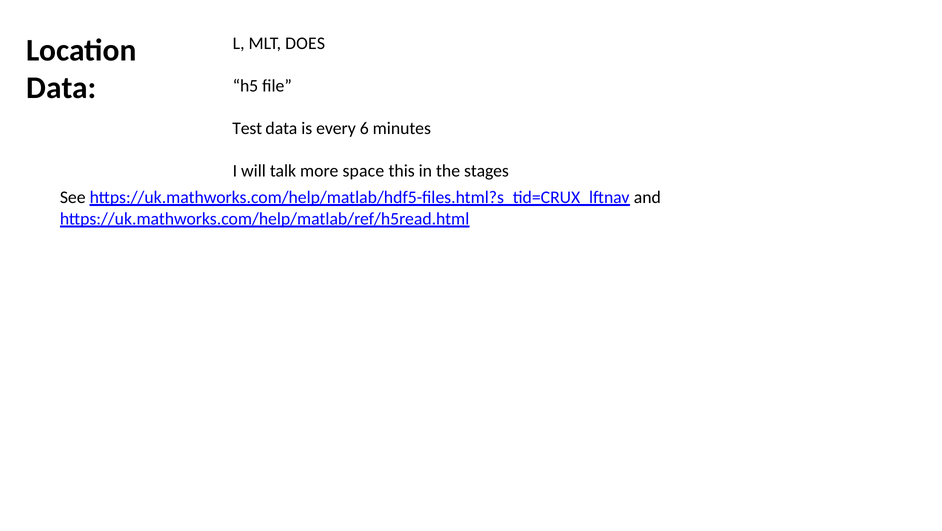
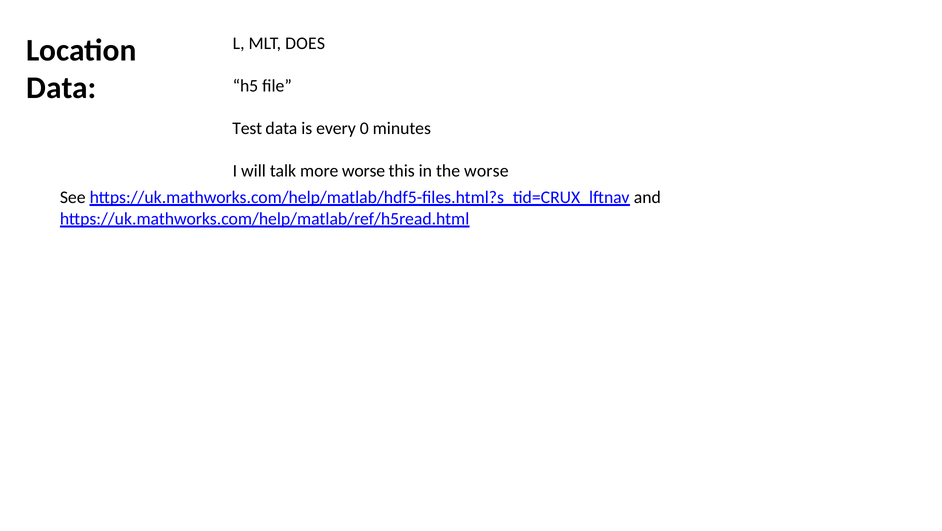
6: 6 -> 0
more space: space -> worse
the stages: stages -> worse
